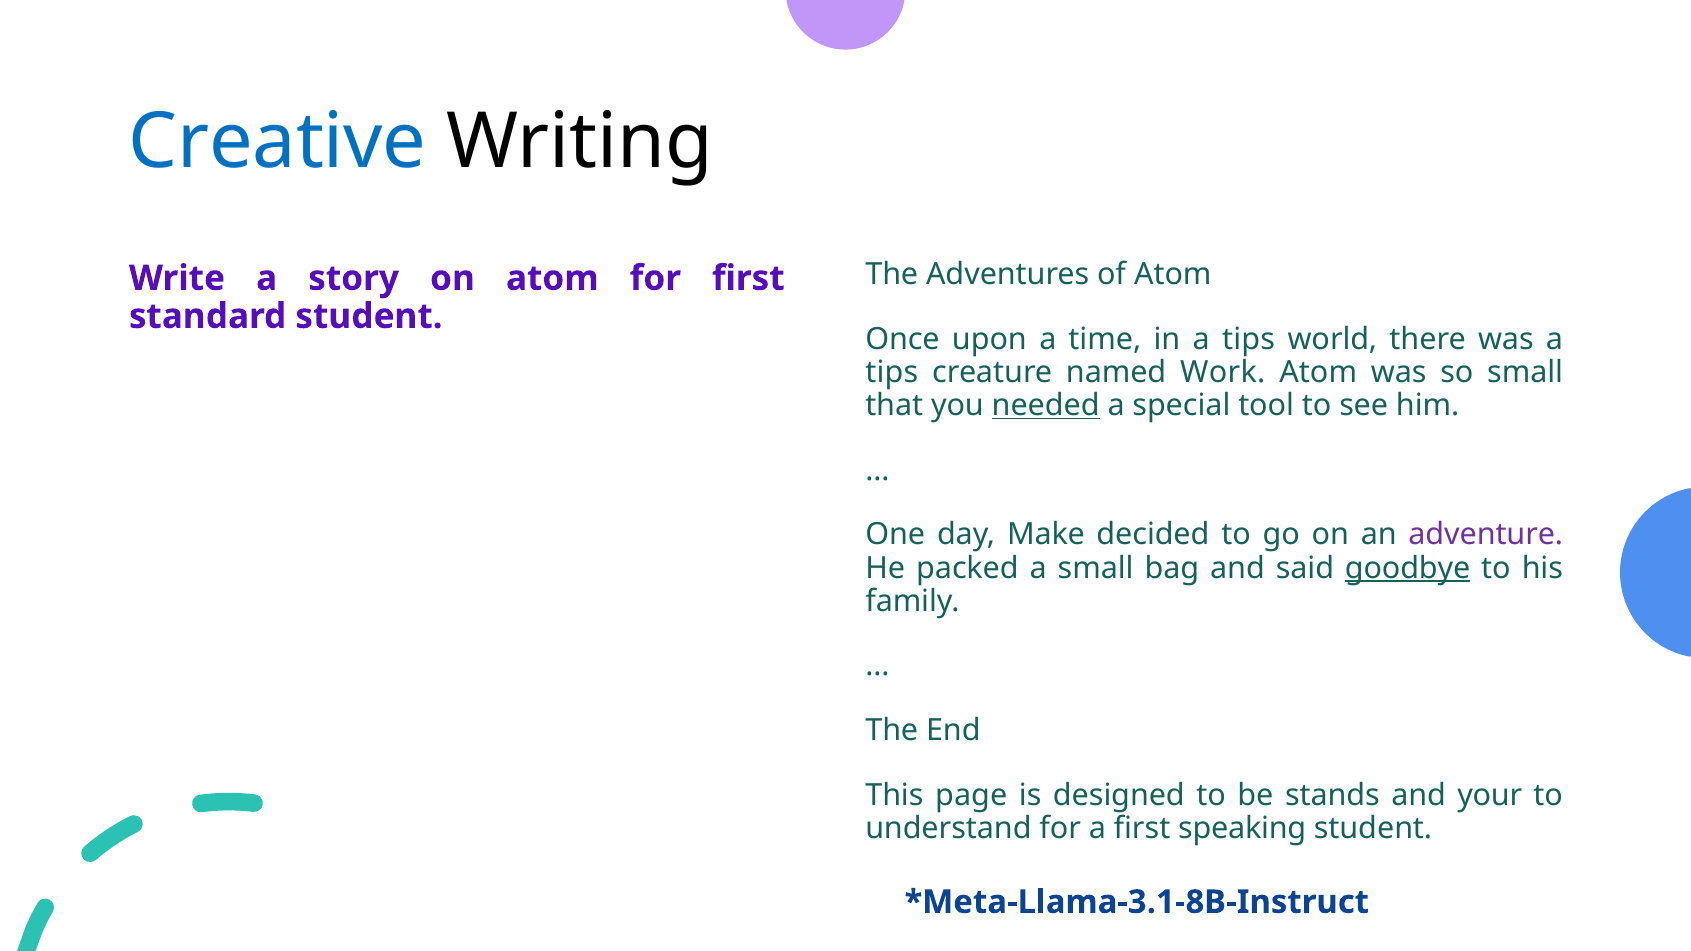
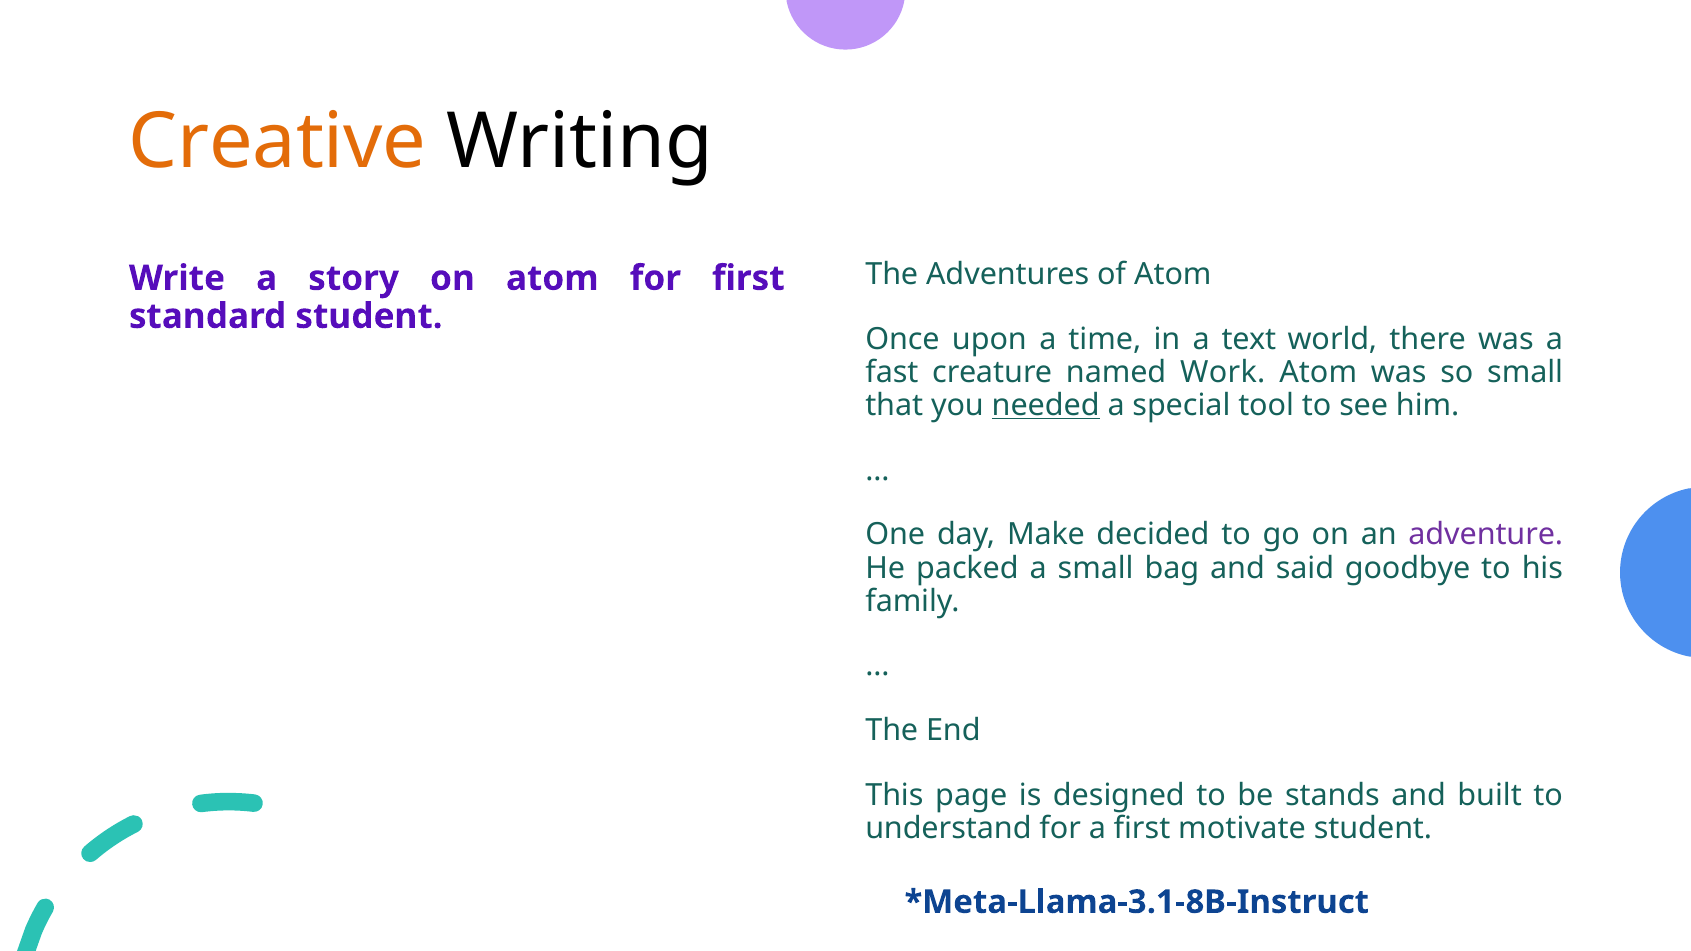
Creative colour: blue -> orange
in a tips: tips -> text
tips at (892, 372): tips -> fast
goodbye underline: present -> none
your: your -> built
speaking: speaking -> motivate
